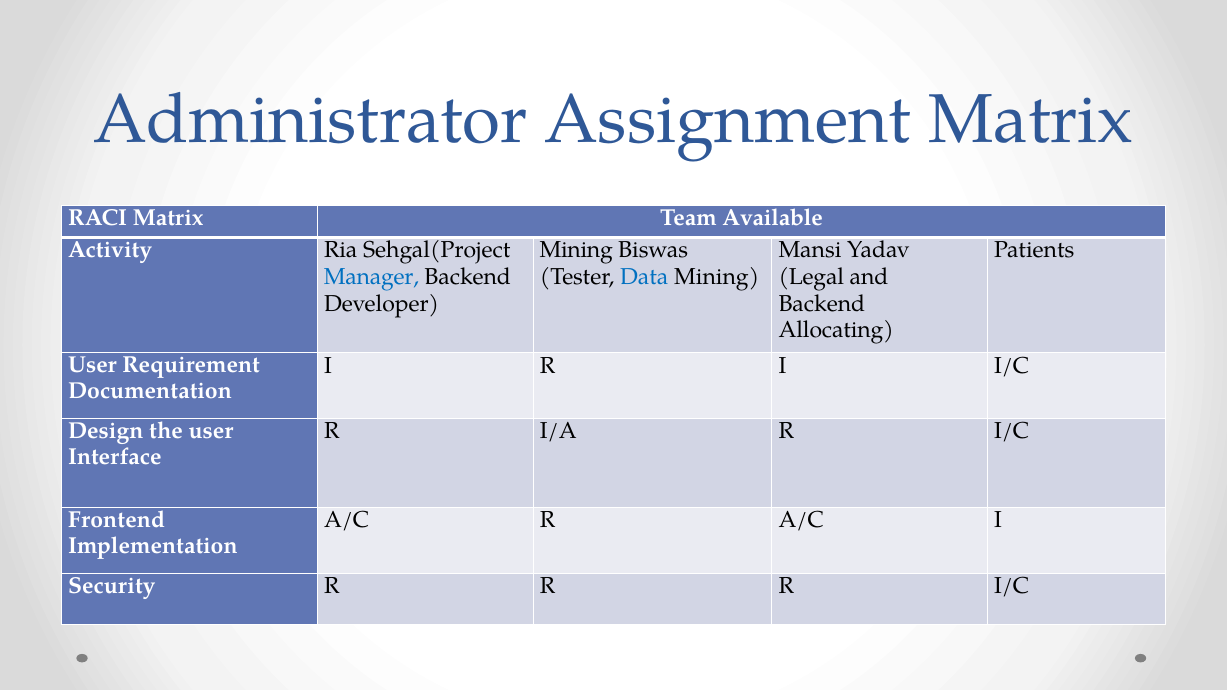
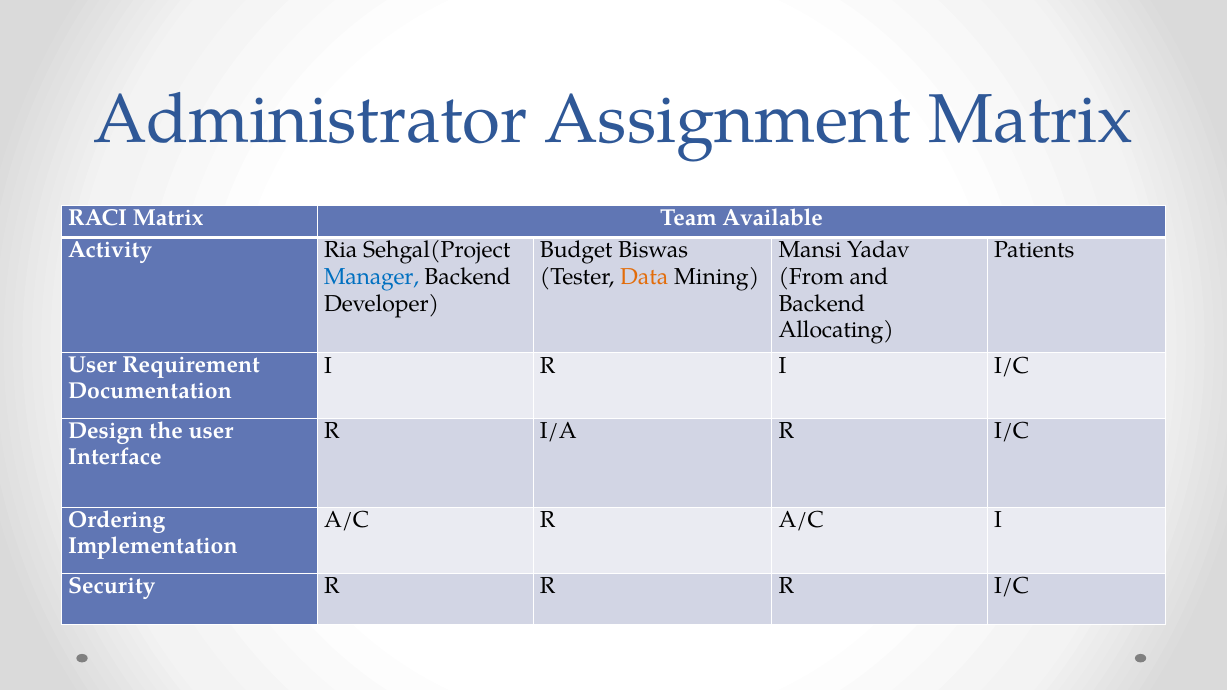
Mining at (576, 250): Mining -> Budget
Data colour: blue -> orange
Legal: Legal -> From
Frontend: Frontend -> Ordering
